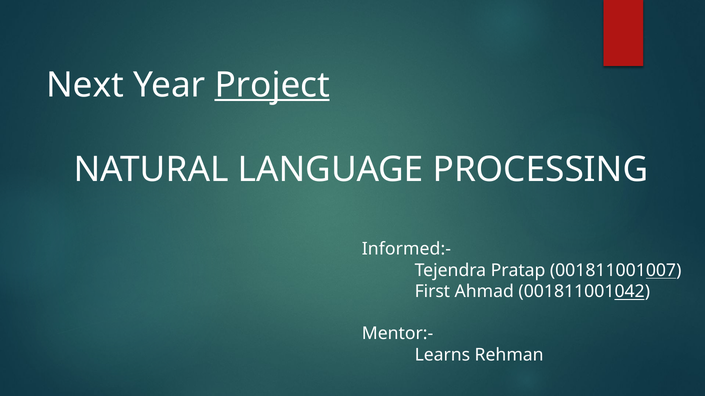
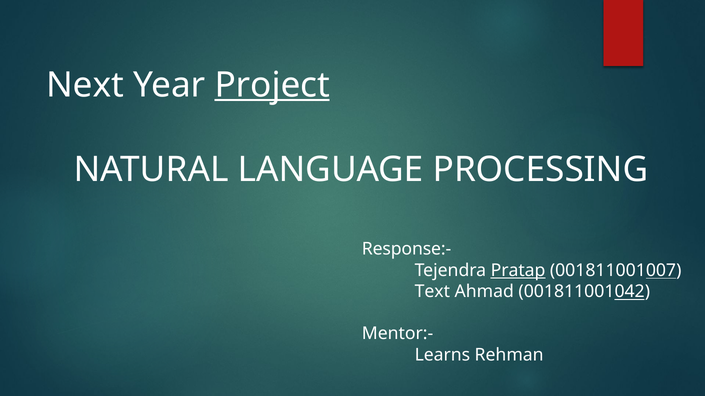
Informed:-: Informed:- -> Response:-
Pratap underline: none -> present
First: First -> Text
